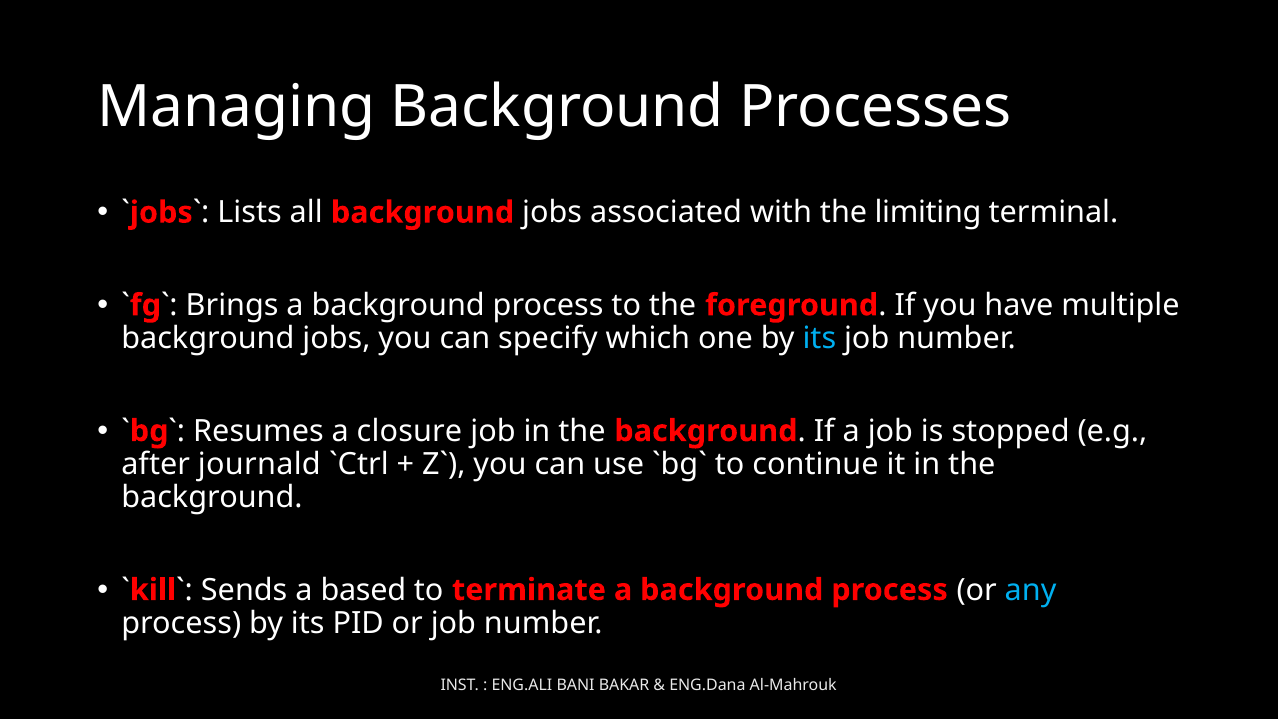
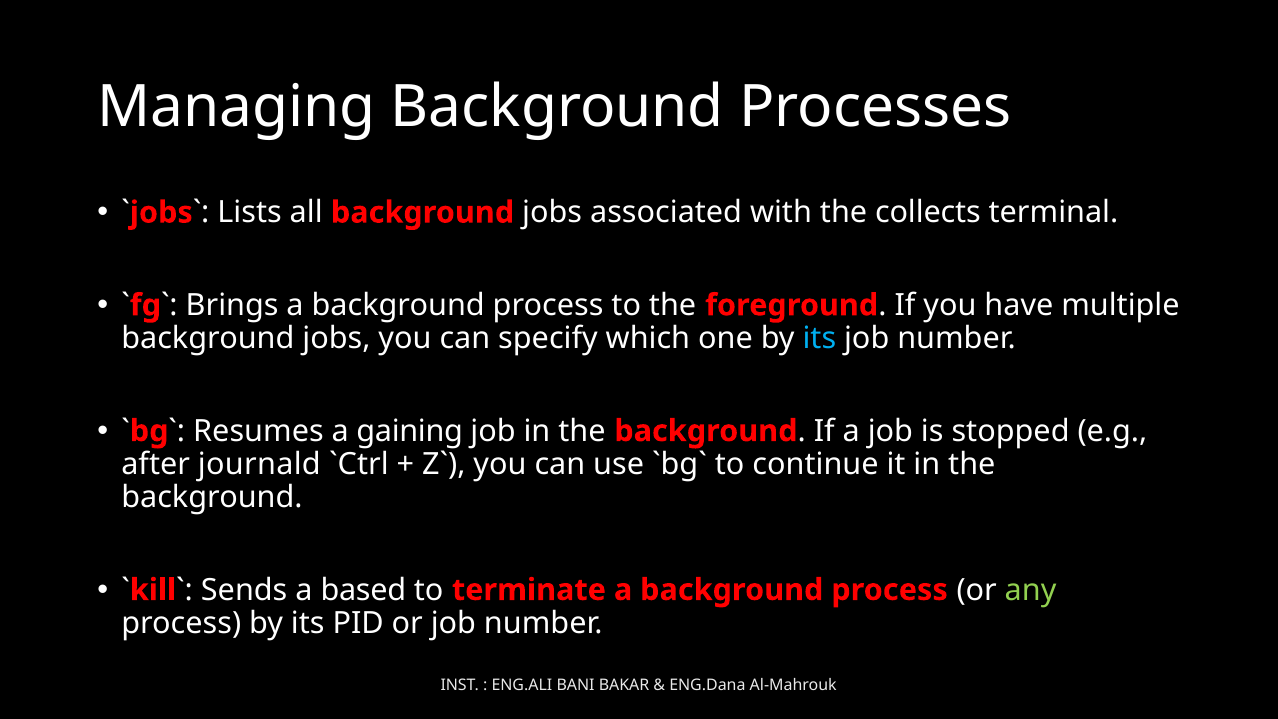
limiting: limiting -> collects
closure: closure -> gaining
any colour: light blue -> light green
